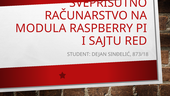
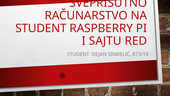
MODULA at (41, 28): MODULA -> STUDENT
